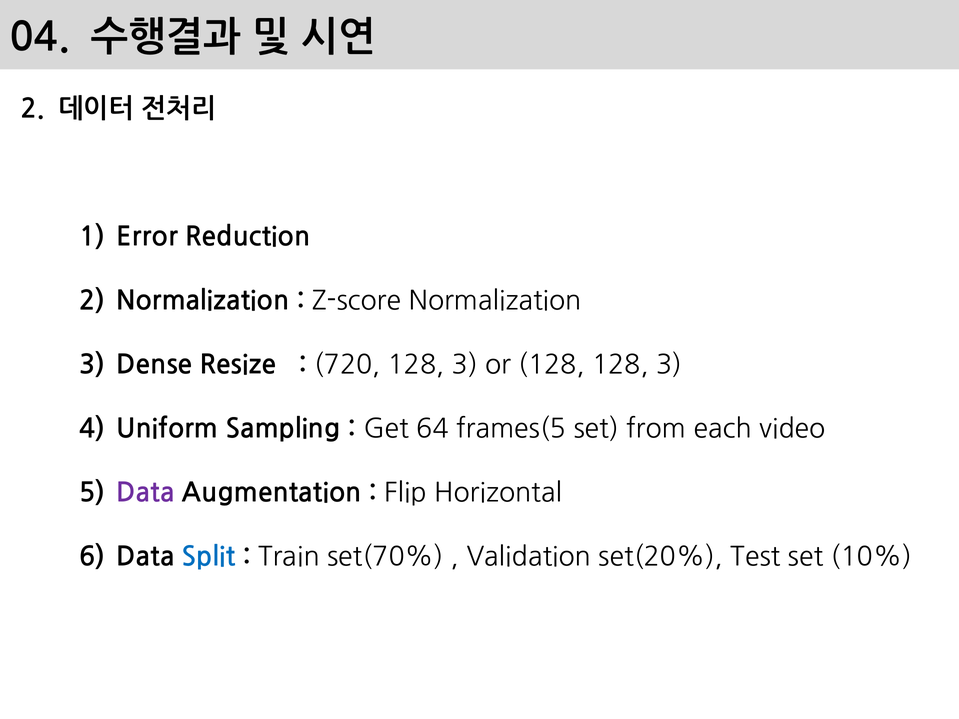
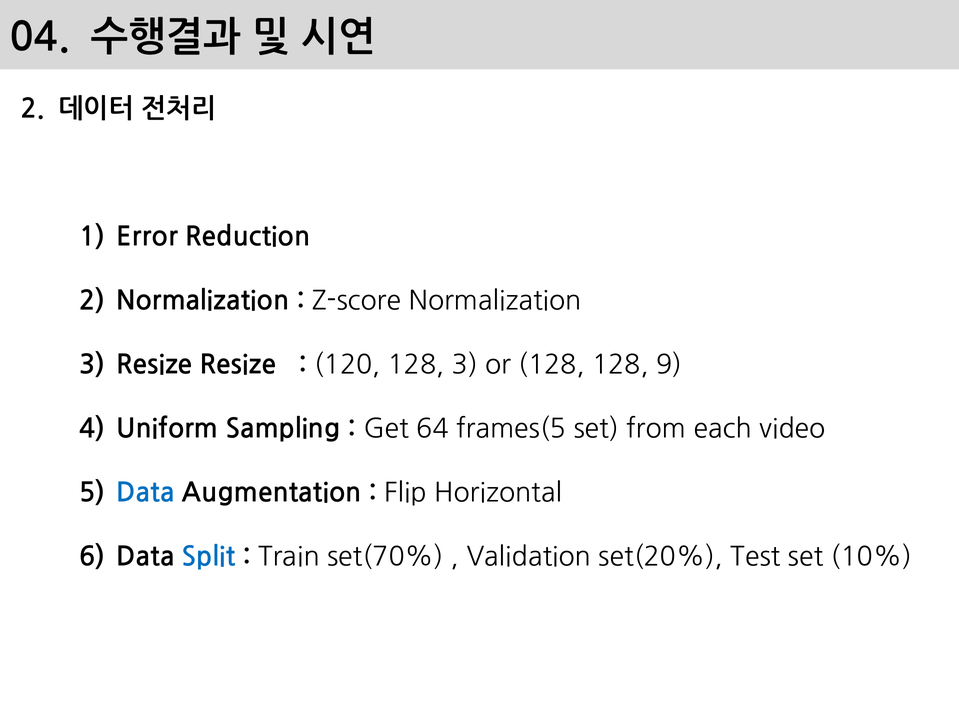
3 Dense: Dense -> Resize
720: 720 -> 120
128 128 3: 3 -> 9
Data at (146, 493) colour: purple -> blue
